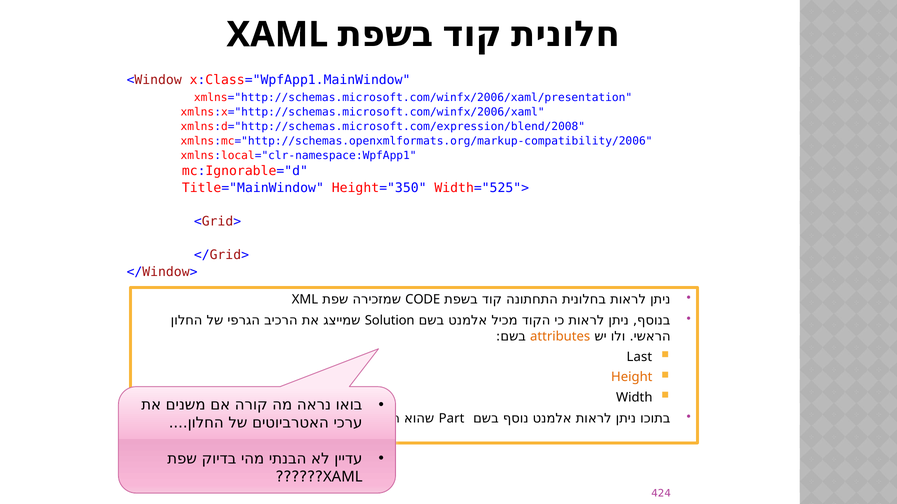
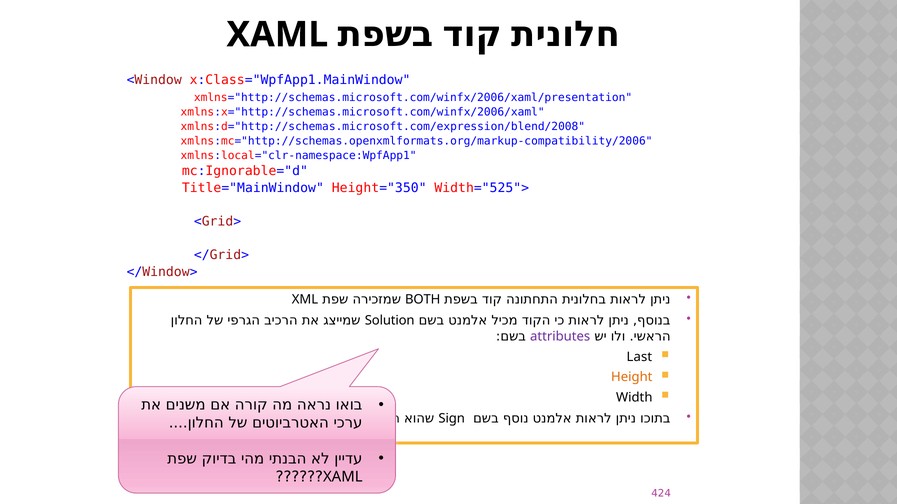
CODE: CODE -> BOTH
attributes colour: orange -> purple
Part: Part -> Sign
